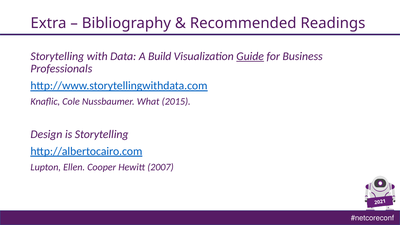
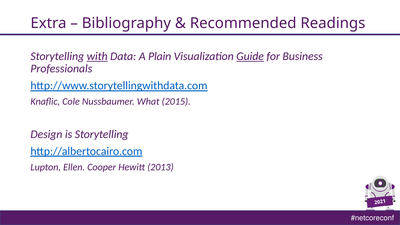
with underline: none -> present
Build: Build -> Plain
2007: 2007 -> 2013
